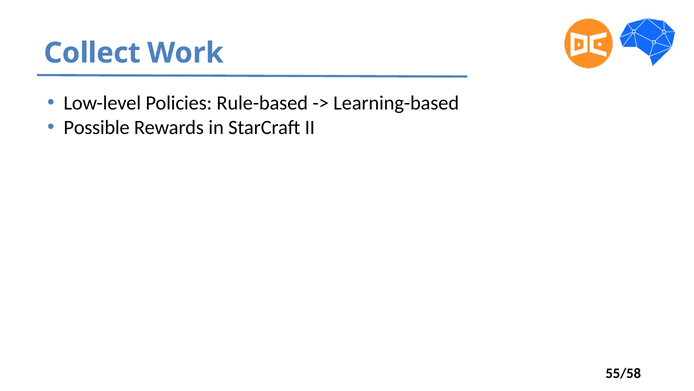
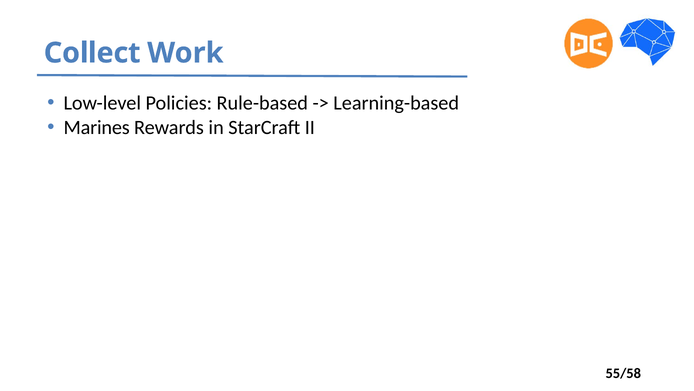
Possible: Possible -> Marines
